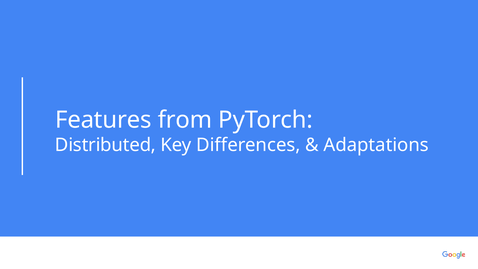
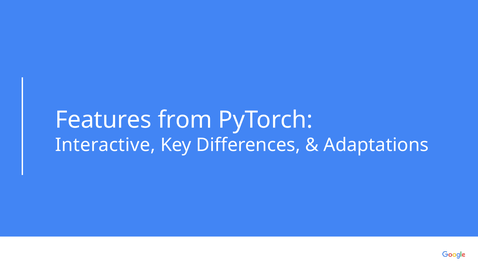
Distributed: Distributed -> Interactive
